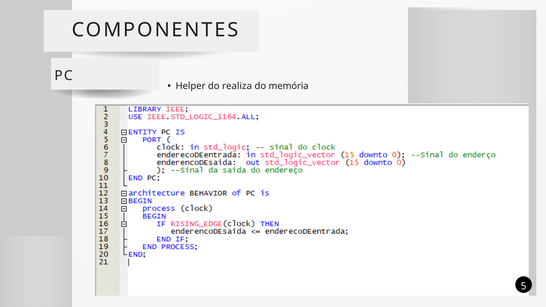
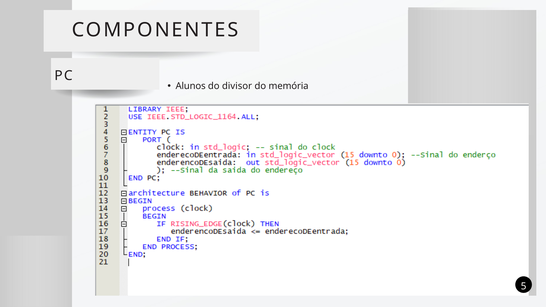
Helper: Helper -> Alunos
realiza: realiza -> divisor
